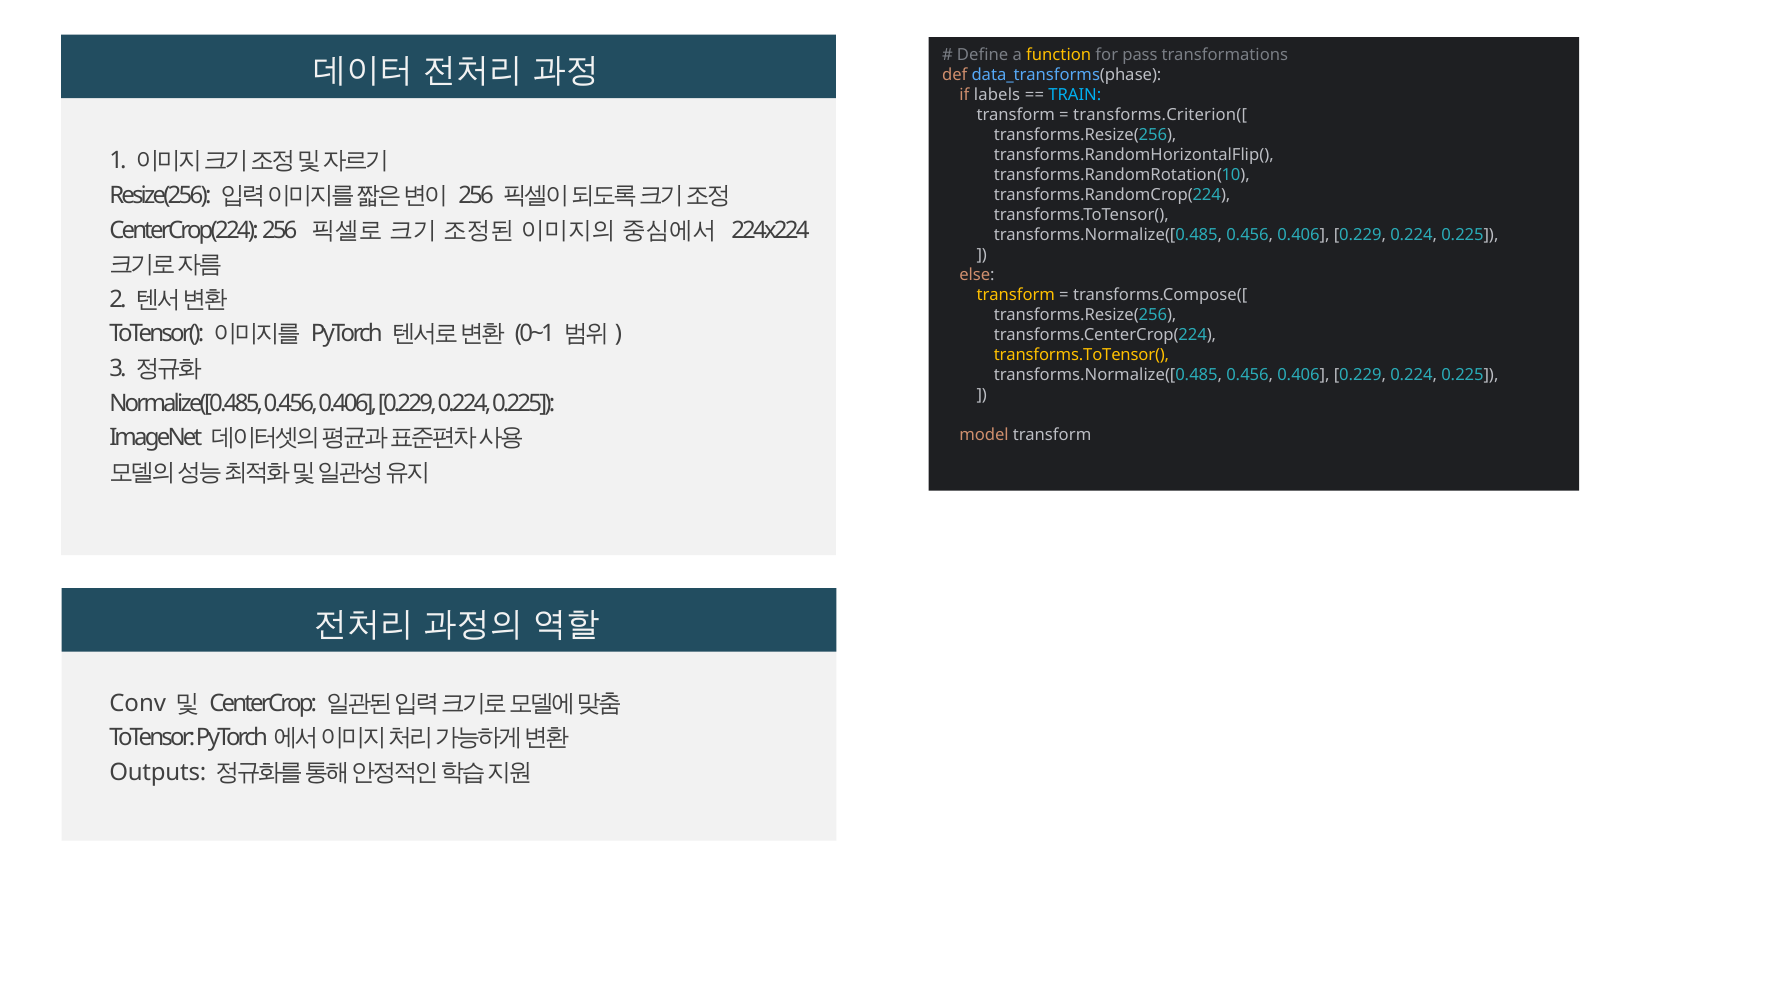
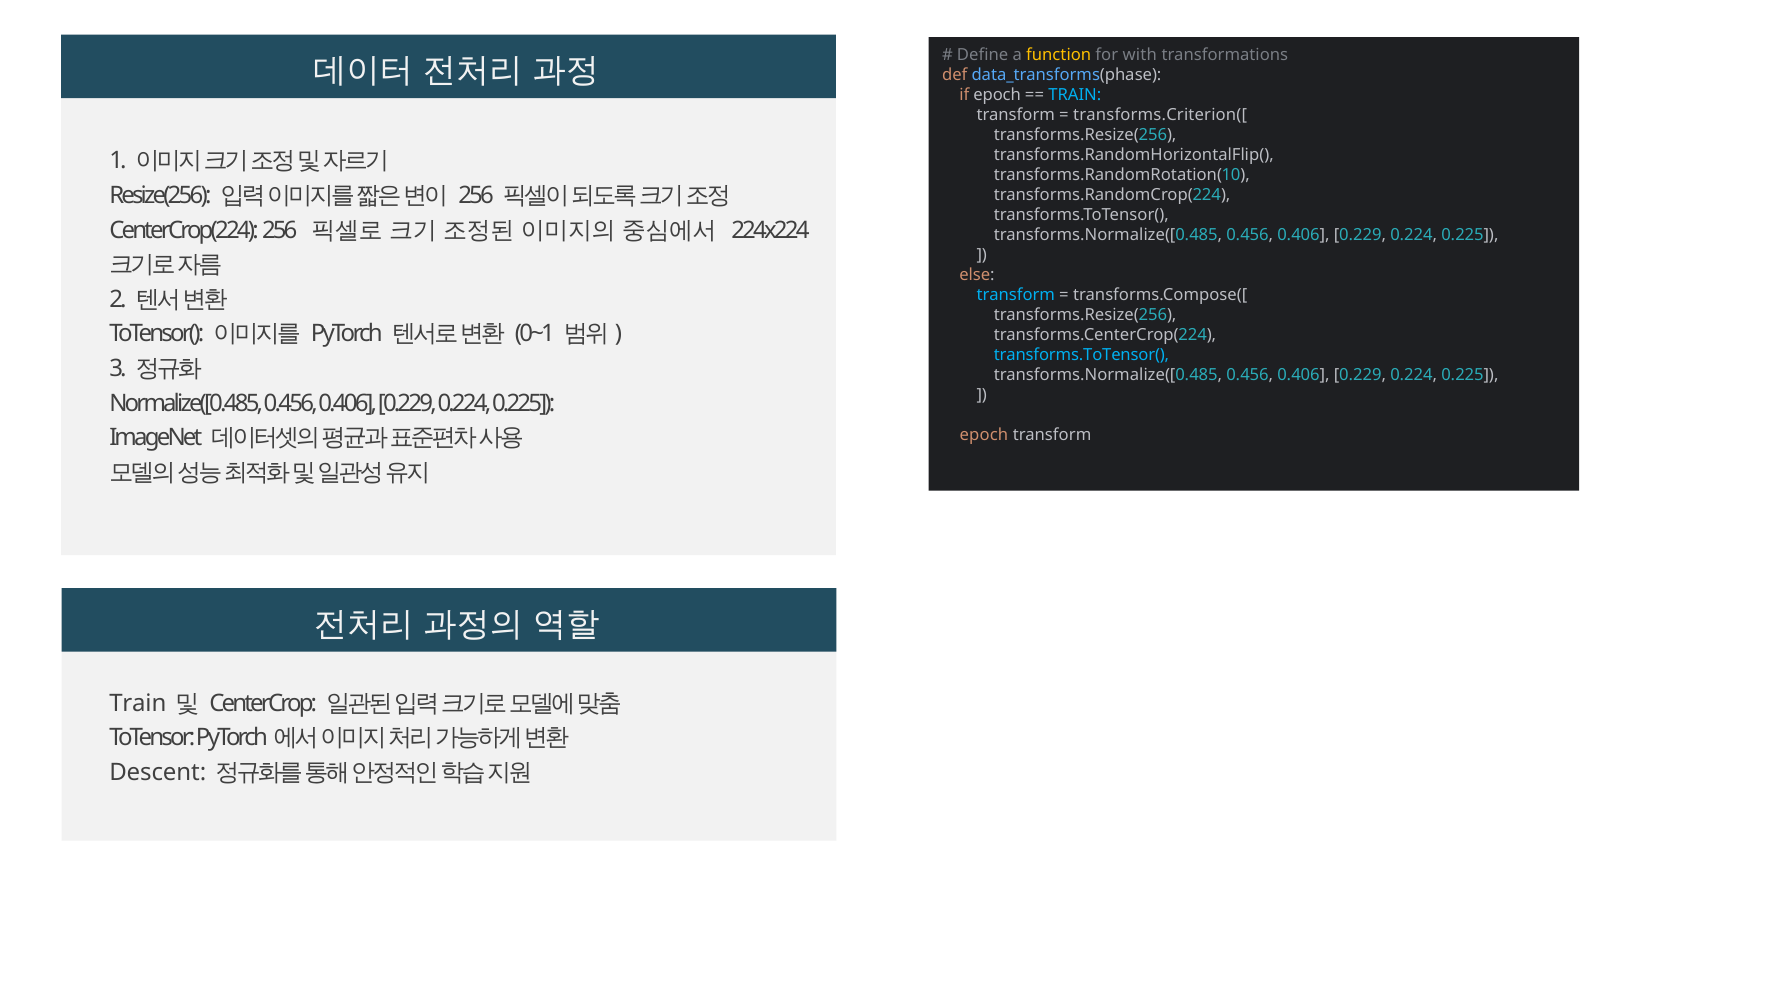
pass: pass -> with
if labels: labels -> epoch
transform at (1016, 295) colour: yellow -> light blue
transforms.ToTensor( at (1081, 355) colour: yellow -> light blue
model at (984, 435): model -> epoch
Conv at (138, 703): Conv -> Train
Outputs: Outputs -> Descent
